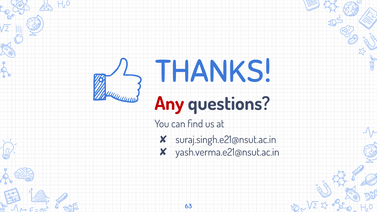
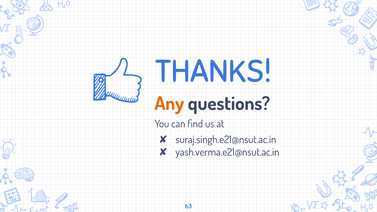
Any colour: red -> orange
